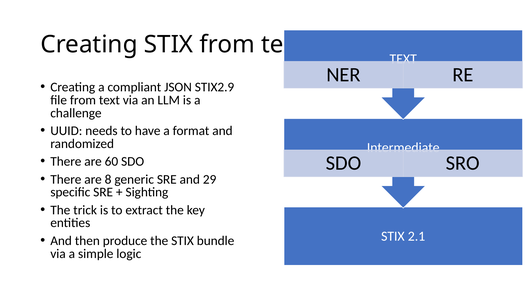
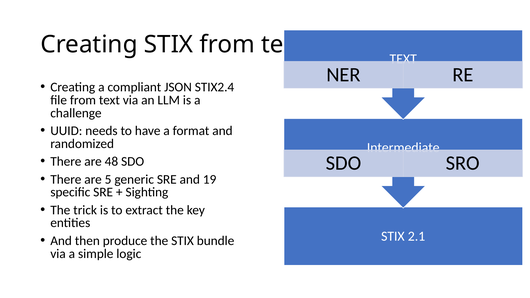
STIX2.9: STIX2.9 -> STIX2.4
60: 60 -> 48
8: 8 -> 5
29: 29 -> 19
